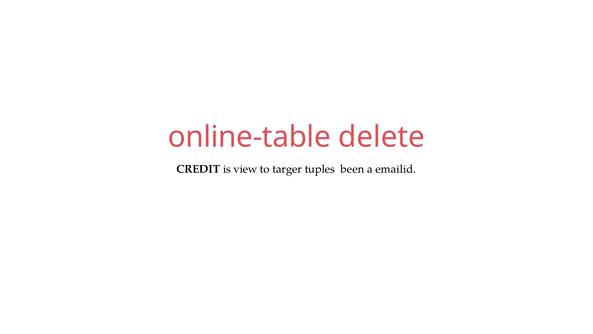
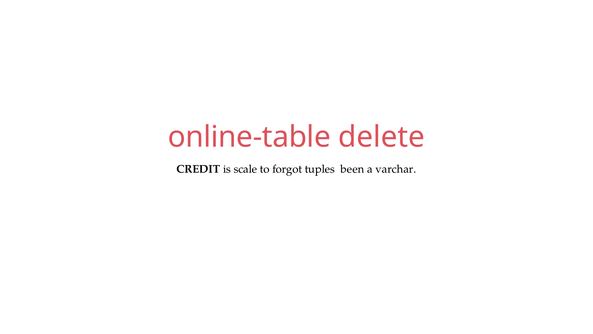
view: view -> scale
targer: targer -> forgot
emailid: emailid -> varchar
